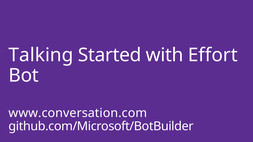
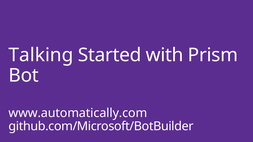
Effort: Effort -> Prism
www.conversation.com: www.conversation.com -> www.automatically.com
